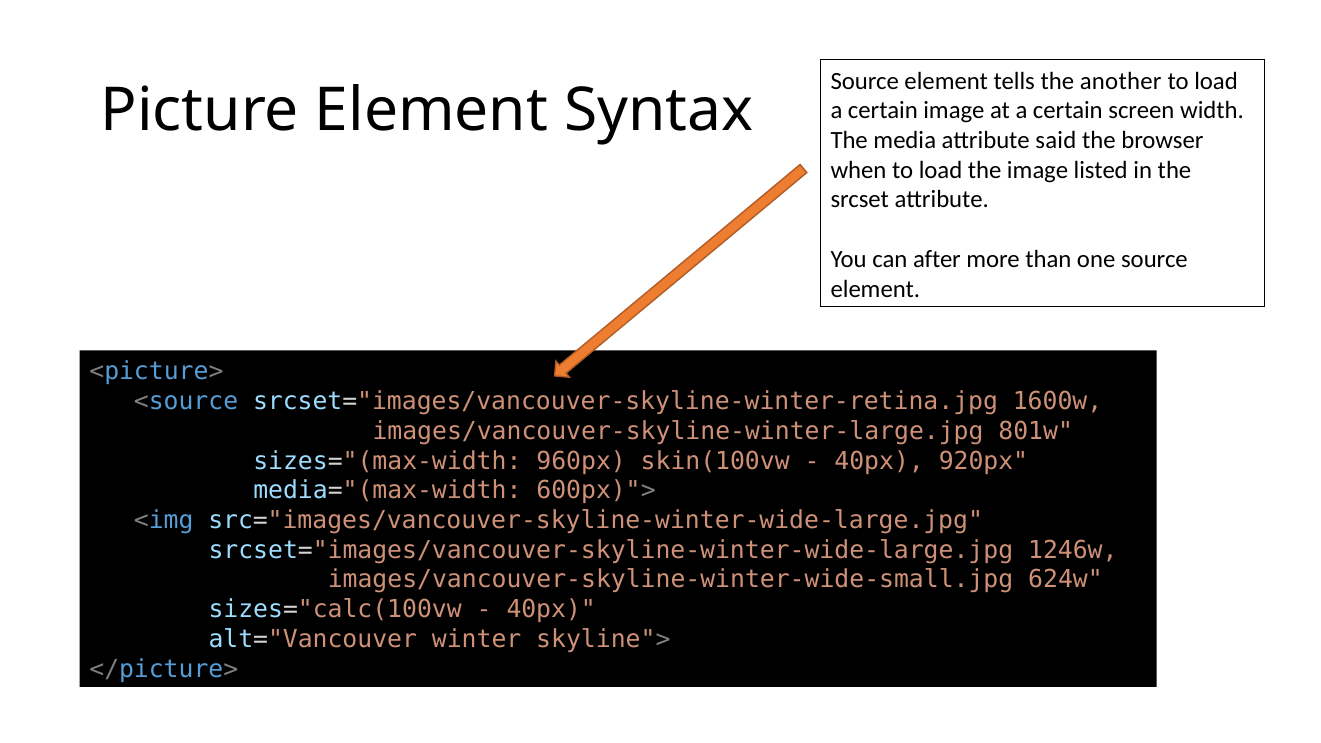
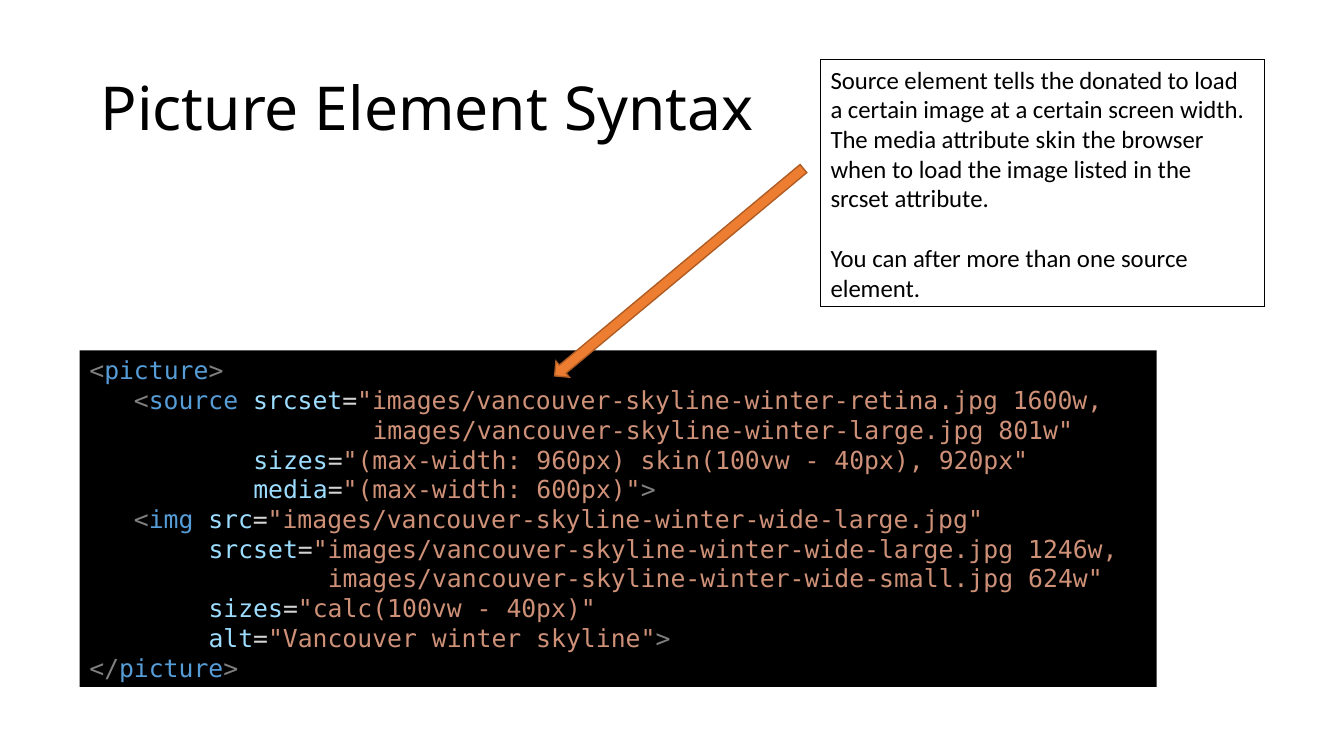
another: another -> donated
said: said -> skin
